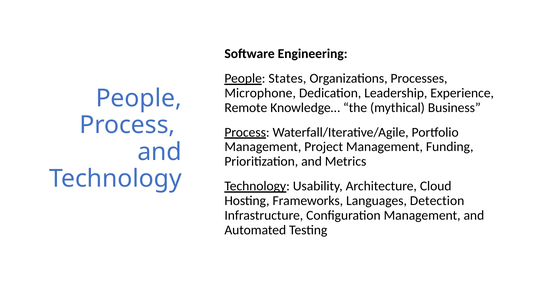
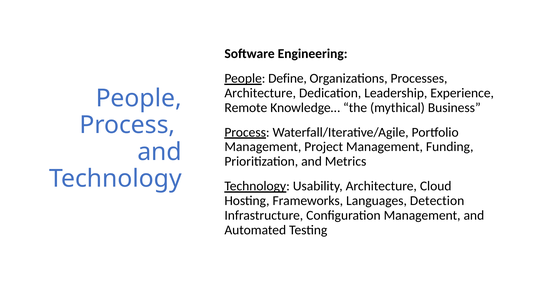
States: States -> Define
Microphone at (260, 93): Microphone -> Architecture
